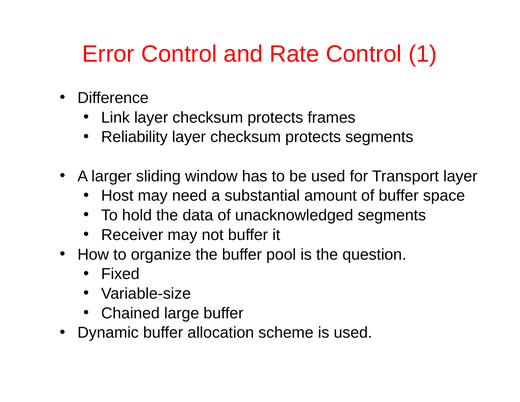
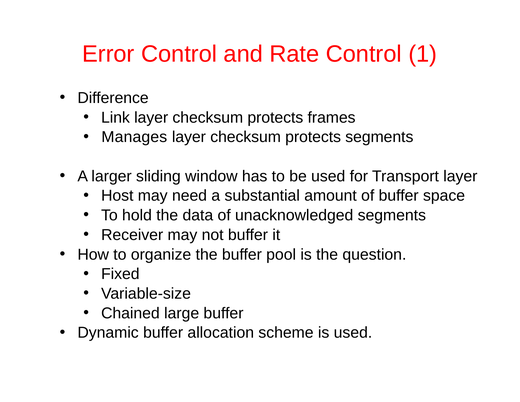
Reliability: Reliability -> Manages
